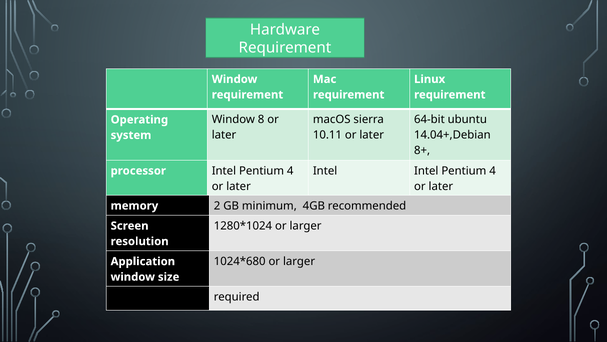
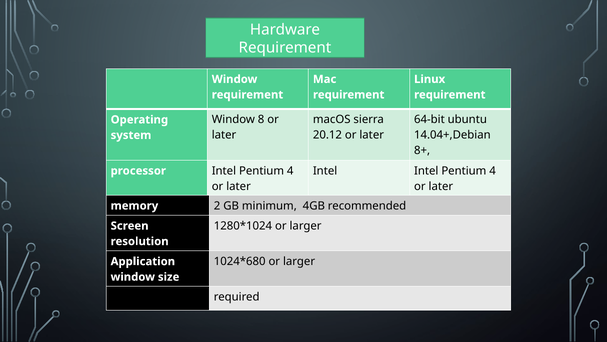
10.11: 10.11 -> 20.12
